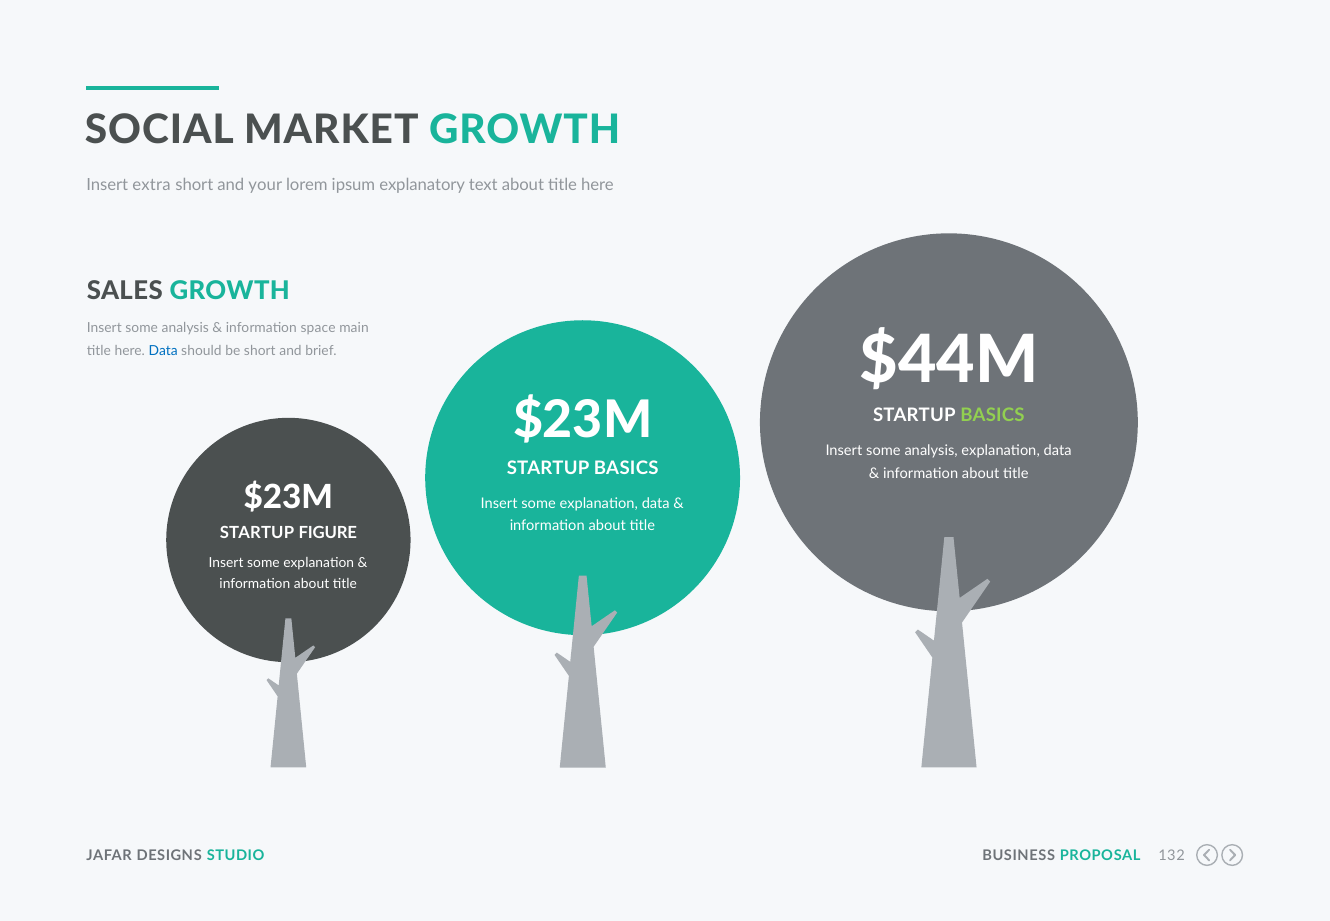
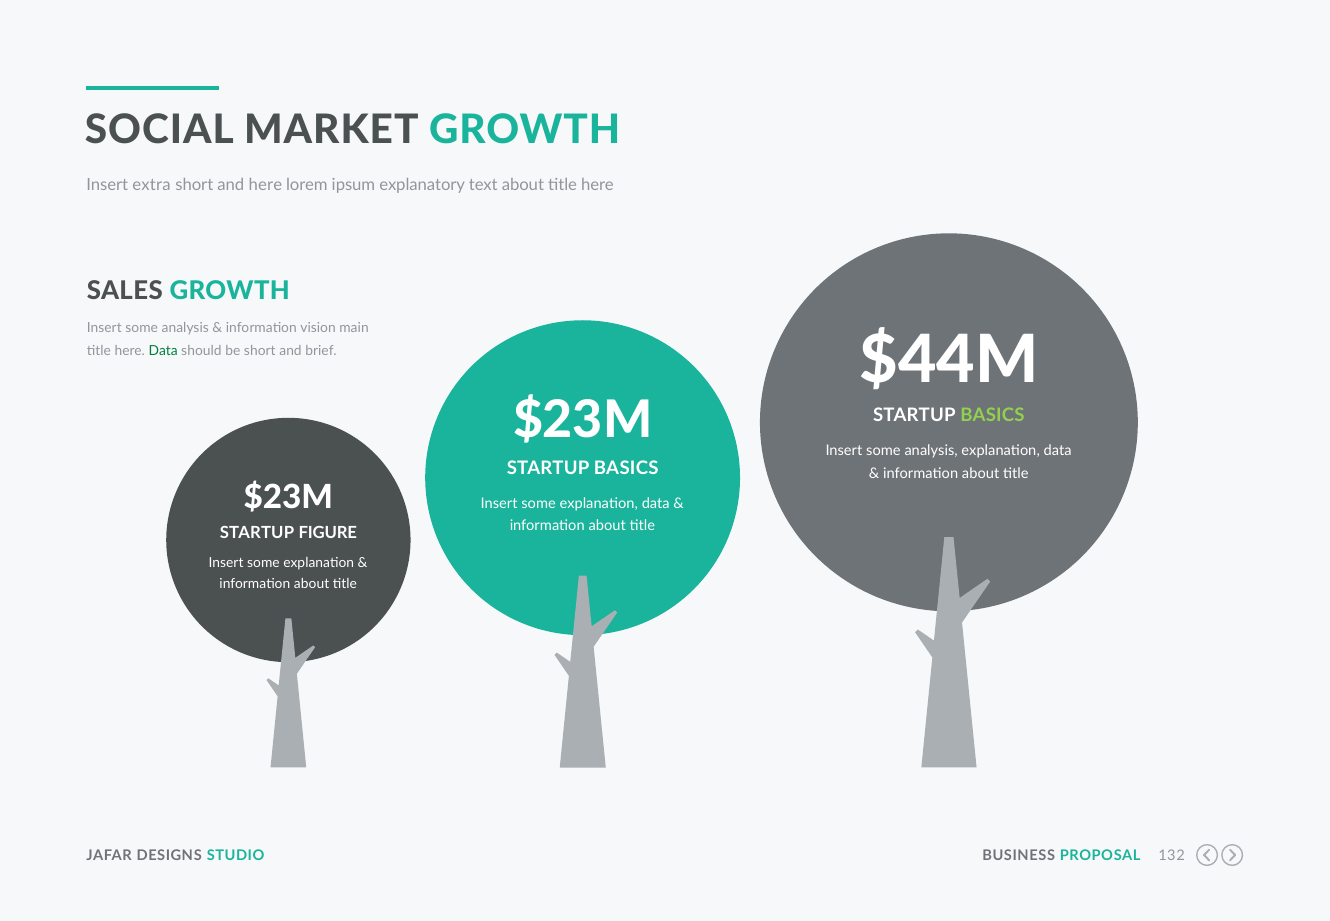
and your: your -> here
space: space -> vision
Data at (163, 351) colour: blue -> green
